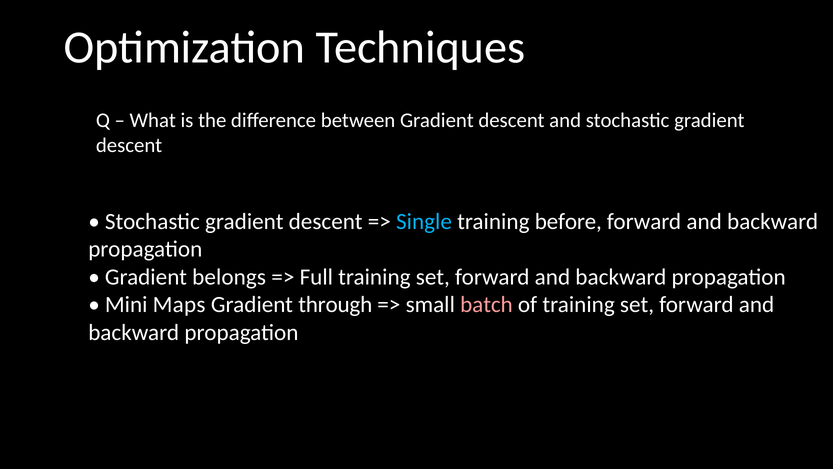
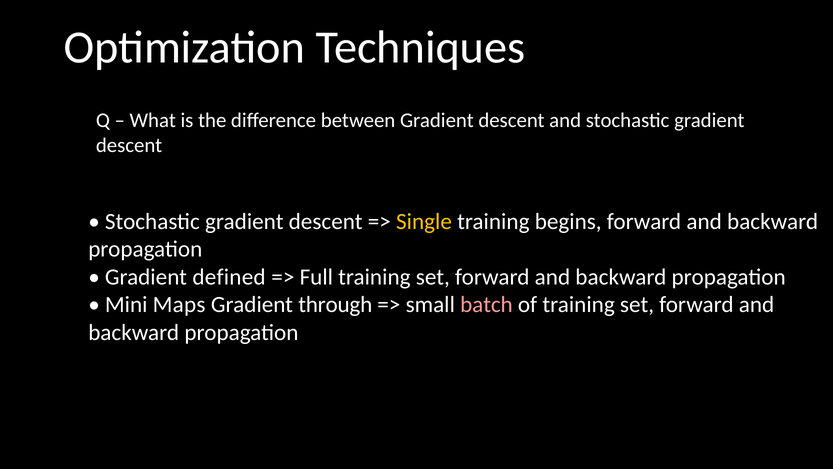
Single colour: light blue -> yellow
before: before -> begins
belongs: belongs -> defined
